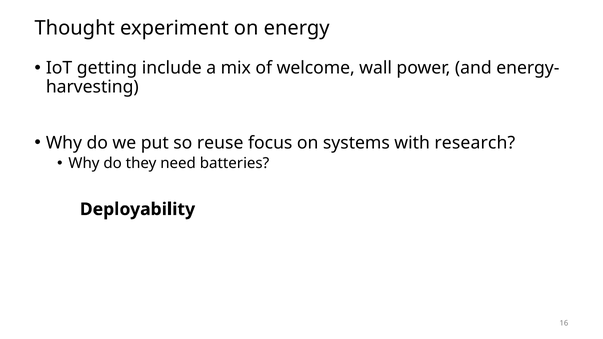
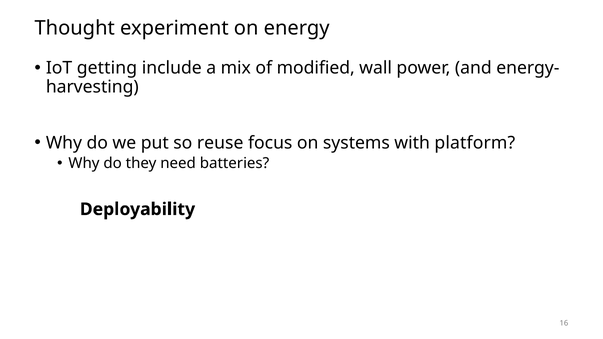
welcome: welcome -> modified
research: research -> platform
